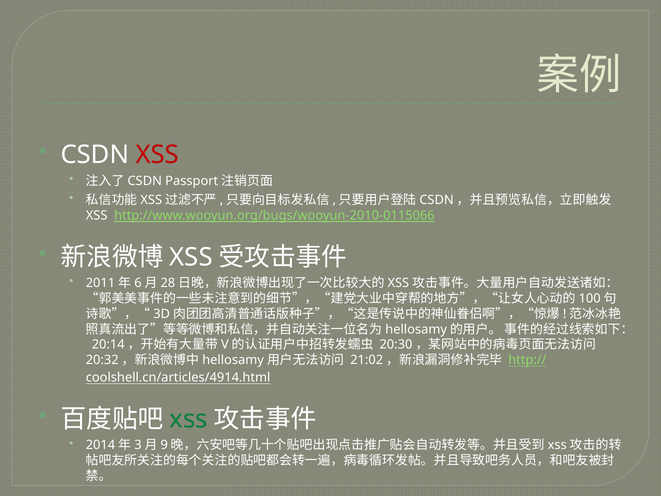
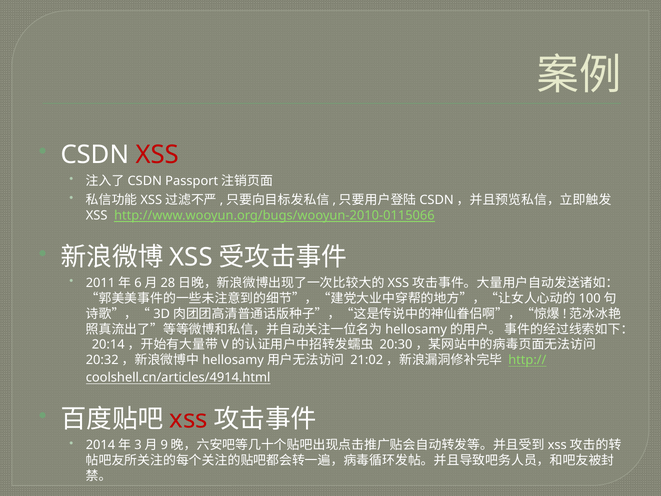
xss at (189, 419) colour: green -> red
